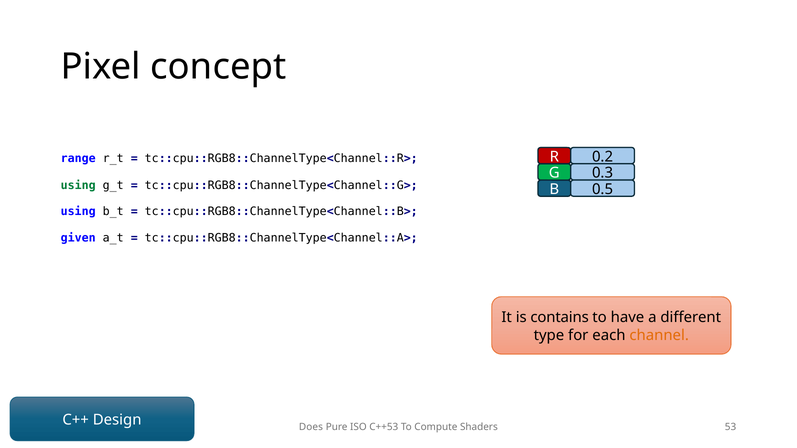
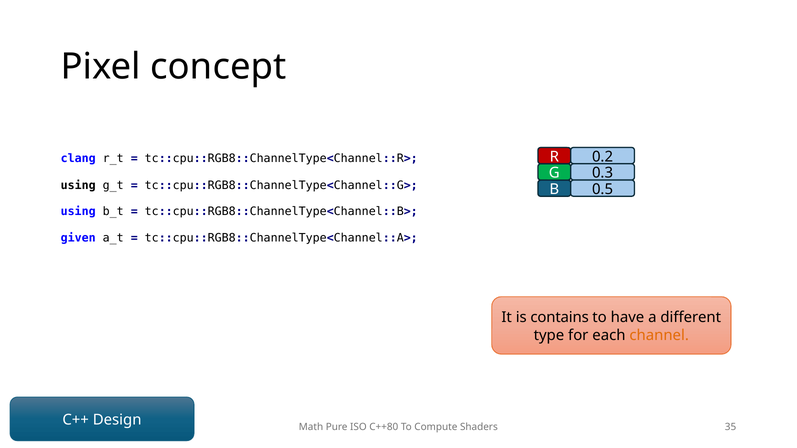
range: range -> clang
using at (78, 186) colour: green -> black
Does: Does -> Math
C++53: C++53 -> C++80
53: 53 -> 35
